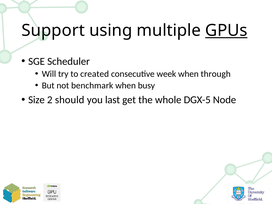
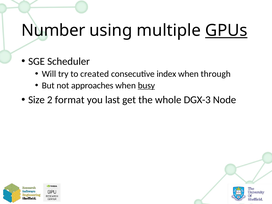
Support: Support -> Number
week: week -> index
benchmark: benchmark -> approaches
busy underline: none -> present
should: should -> format
DGX-5: DGX-5 -> DGX-3
